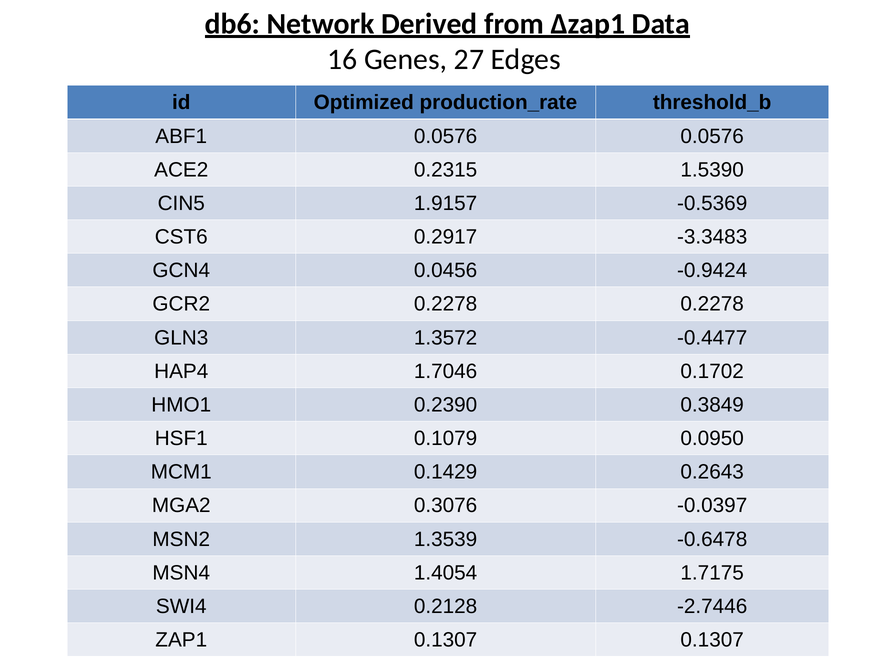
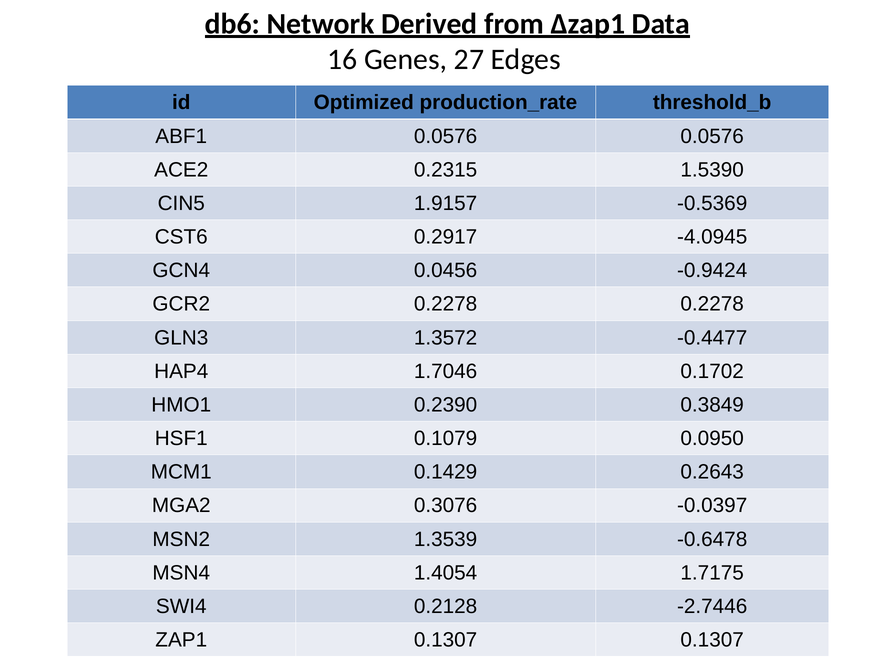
-3.3483: -3.3483 -> -4.0945
